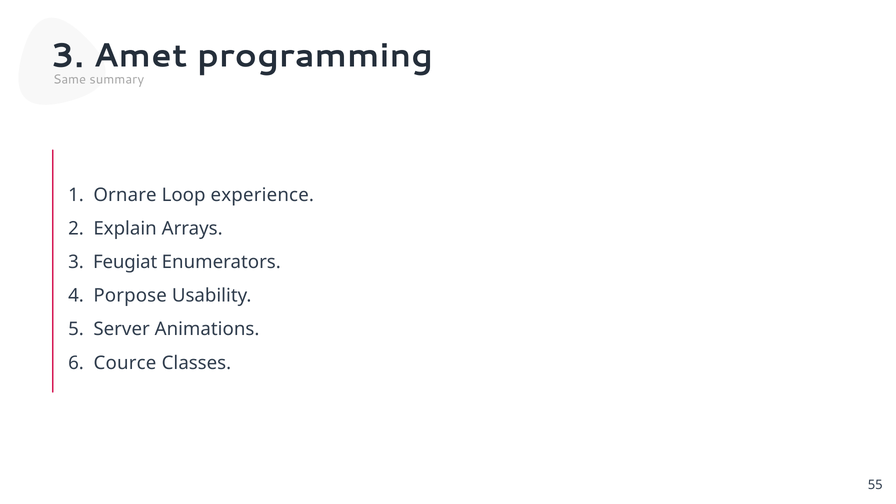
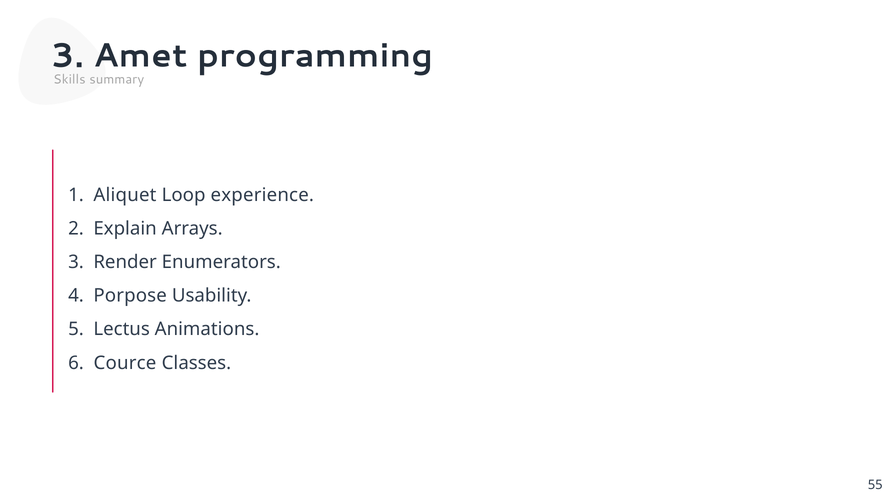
Same: Same -> Skills
Ornare: Ornare -> Aliquet
Feugiat: Feugiat -> Render
Server: Server -> Lectus
